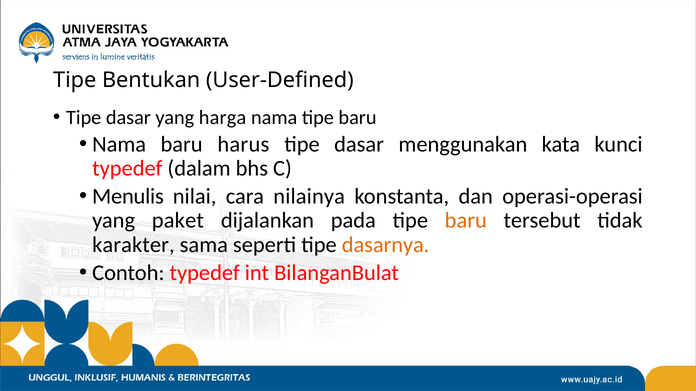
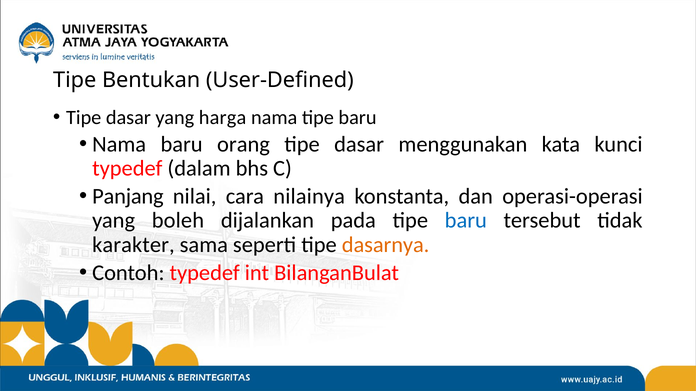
harus: harus -> orang
Menulis: Menulis -> Panjang
paket: paket -> boleh
baru at (466, 221) colour: orange -> blue
